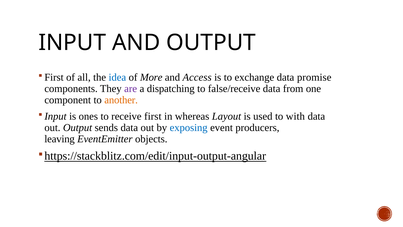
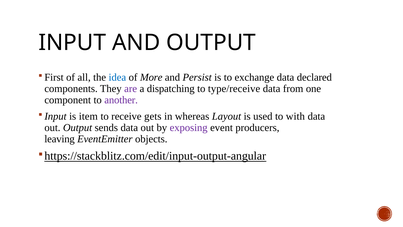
Access: Access -> Persist
promise: promise -> declared
false/receive: false/receive -> type/receive
another colour: orange -> purple
ones: ones -> item
first: first -> gets
exposing colour: blue -> purple
